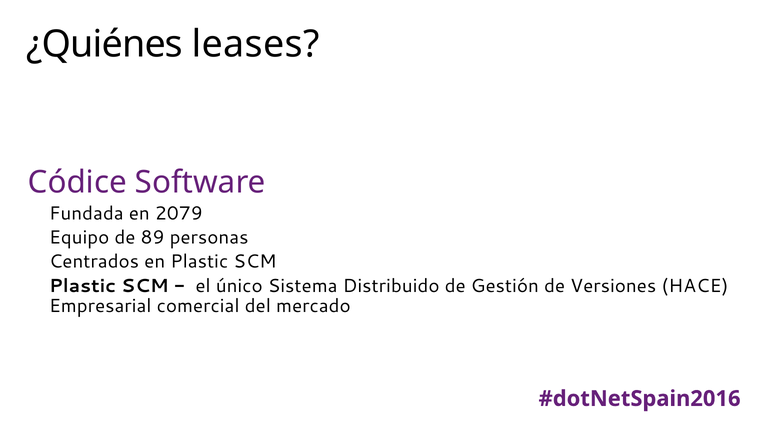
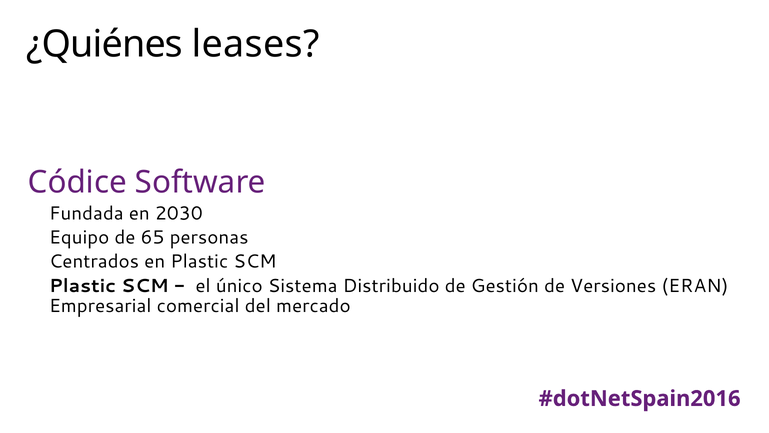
2079: 2079 -> 2030
89: 89 -> 65
HACE: HACE -> ERAN
